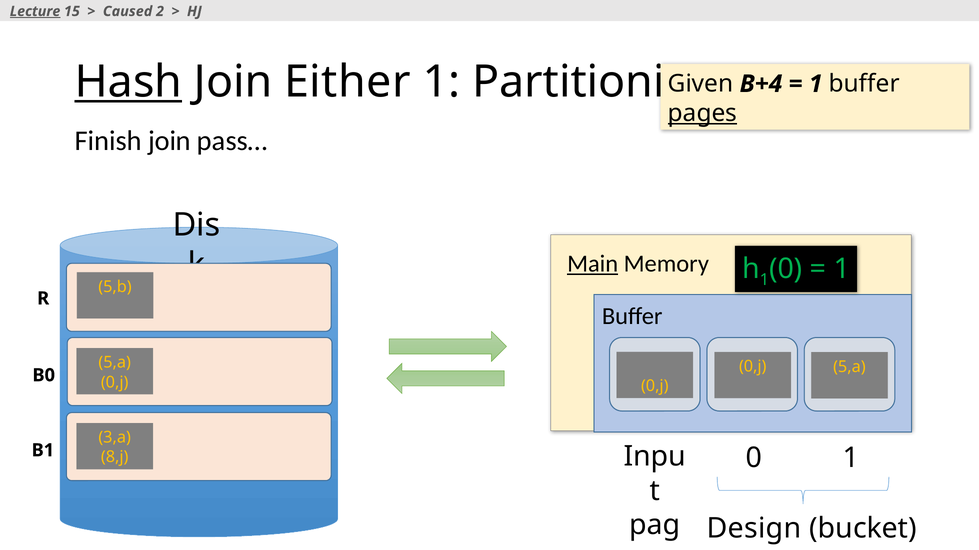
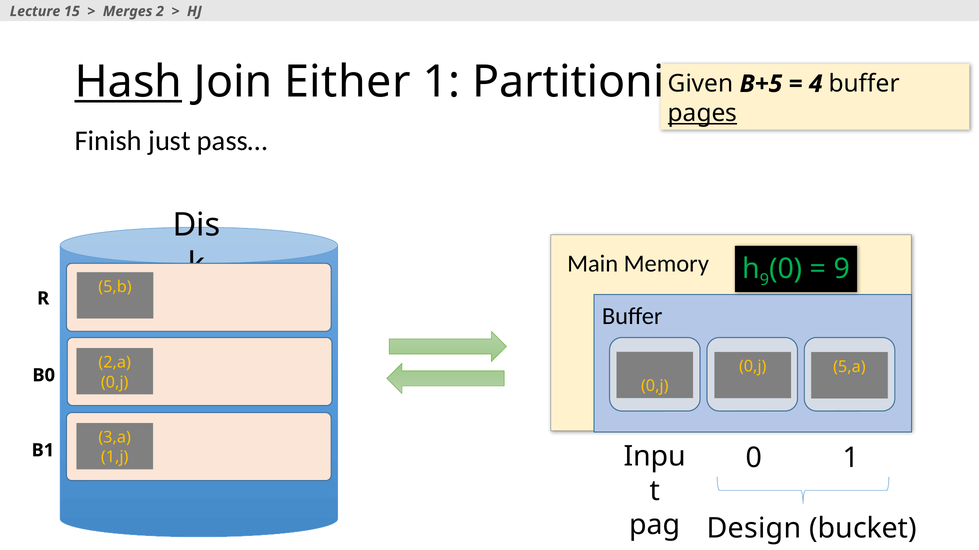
Lecture underline: present -> none
Caused: Caused -> Merges
B+4: B+4 -> B+5
1 at (816, 84): 1 -> 4
Finish join: join -> just
Main underline: present -> none
1 at (764, 280): 1 -> 9
1 at (842, 269): 1 -> 9
5,a at (115, 363): 5,a -> 2,a
8,j: 8,j -> 1,j
